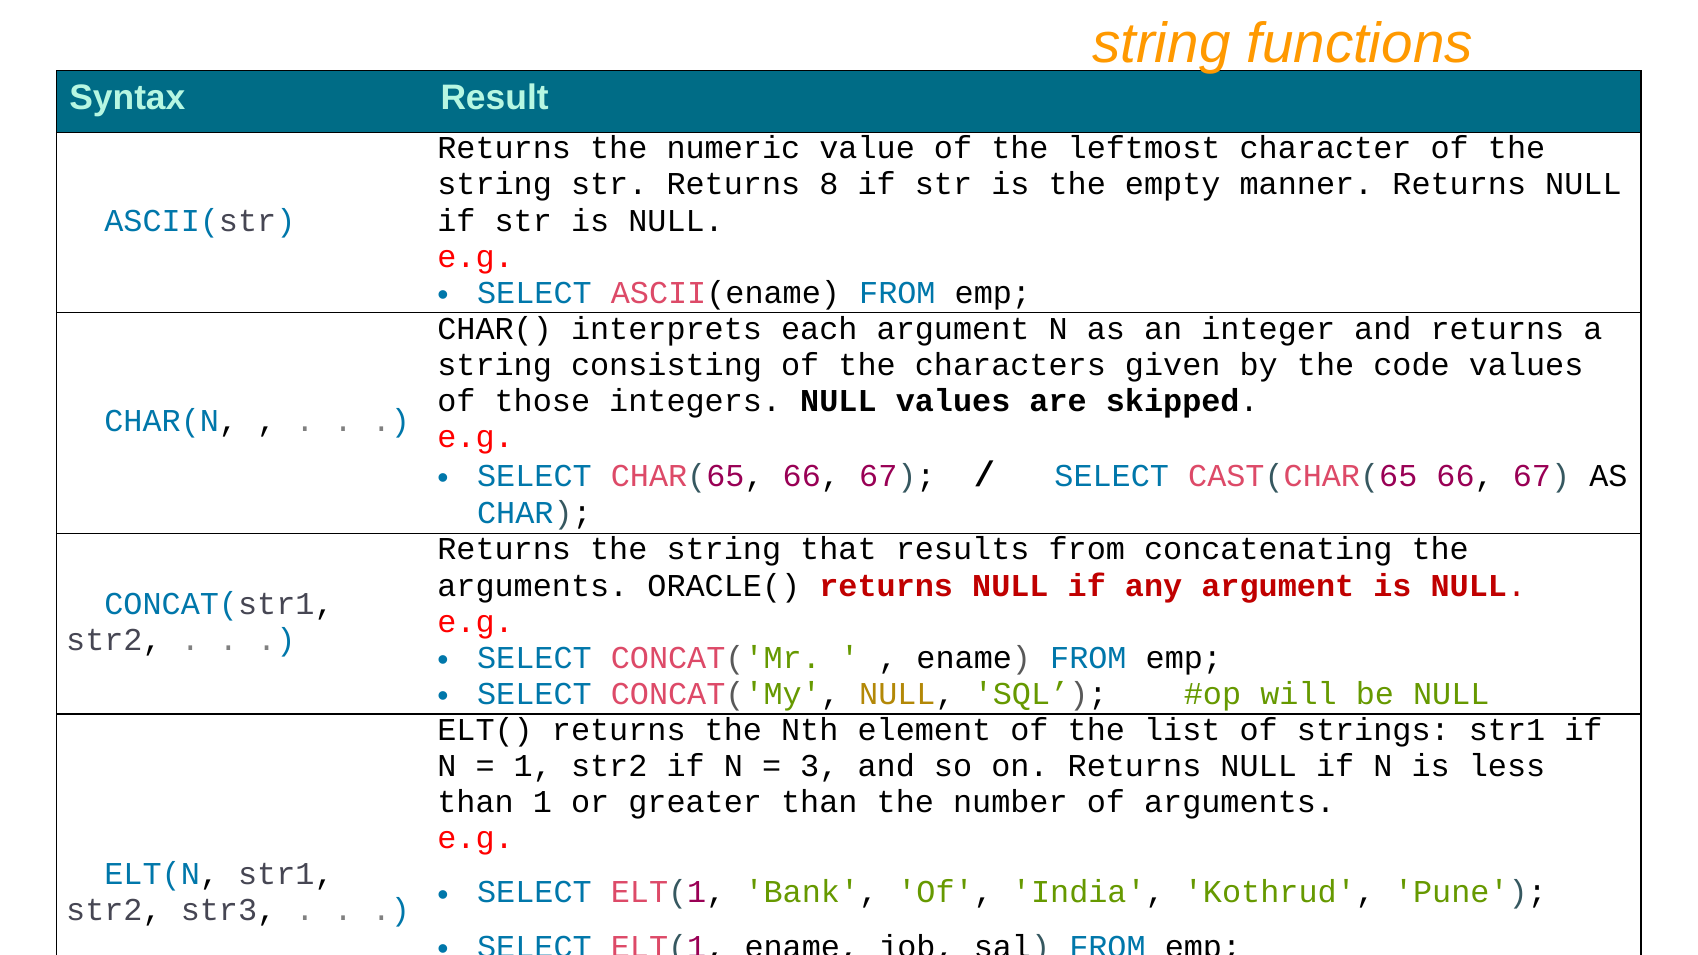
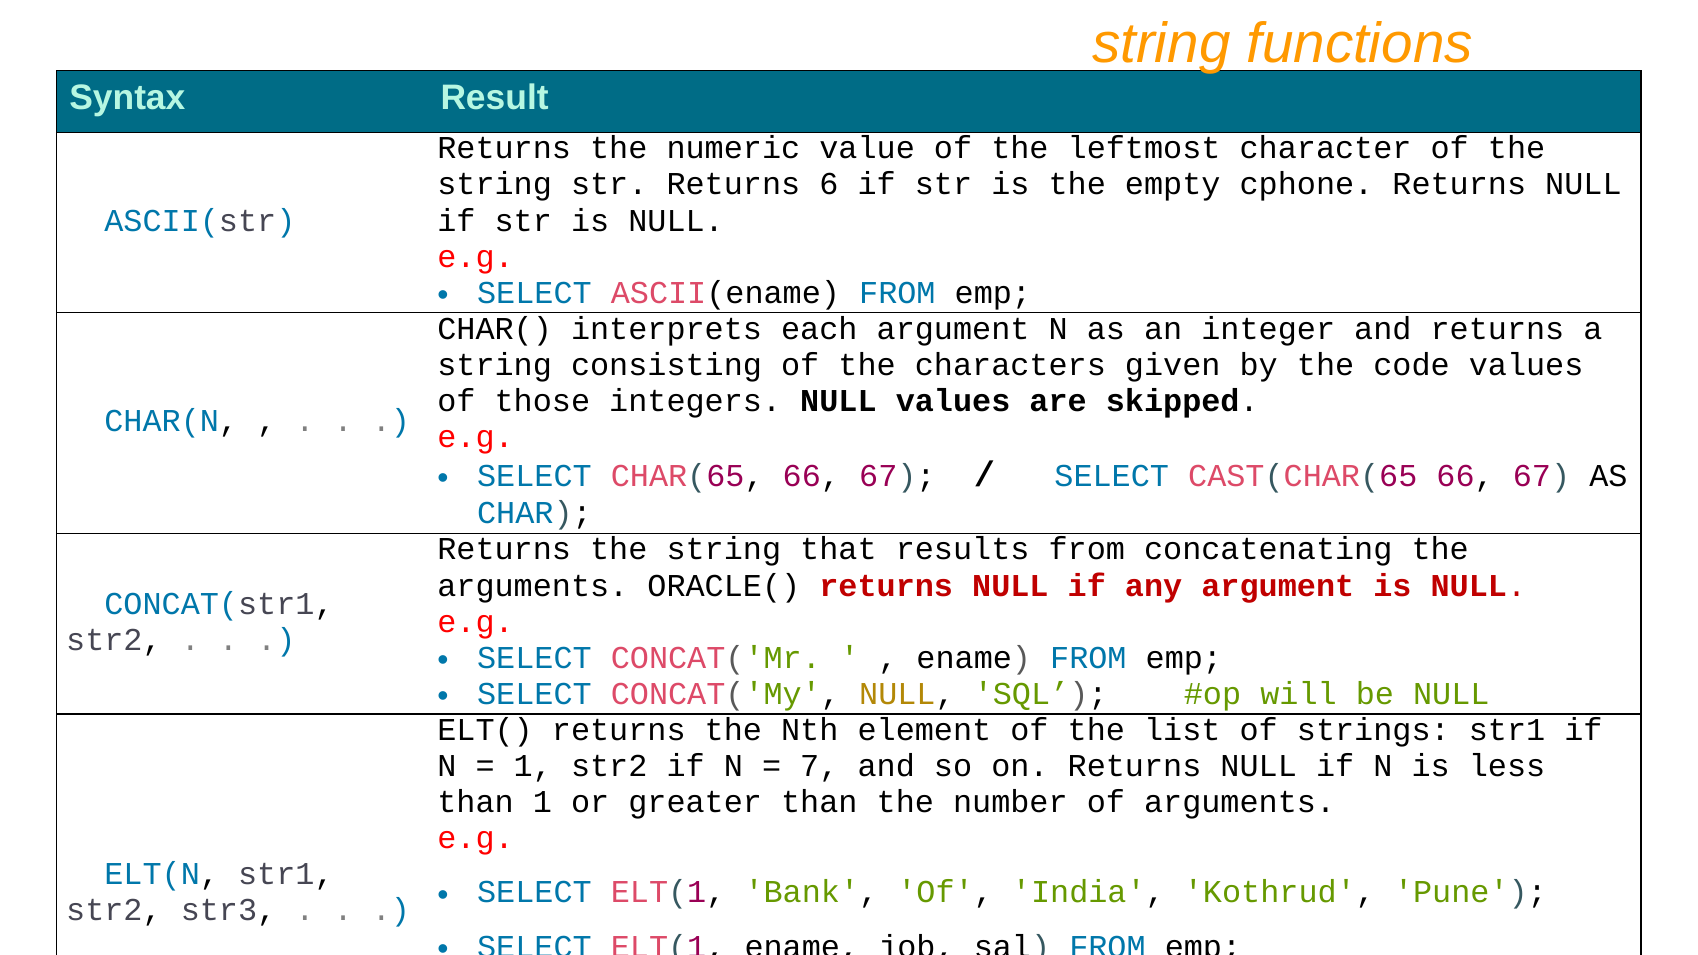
8: 8 -> 6
manner: manner -> cphone
3: 3 -> 7
